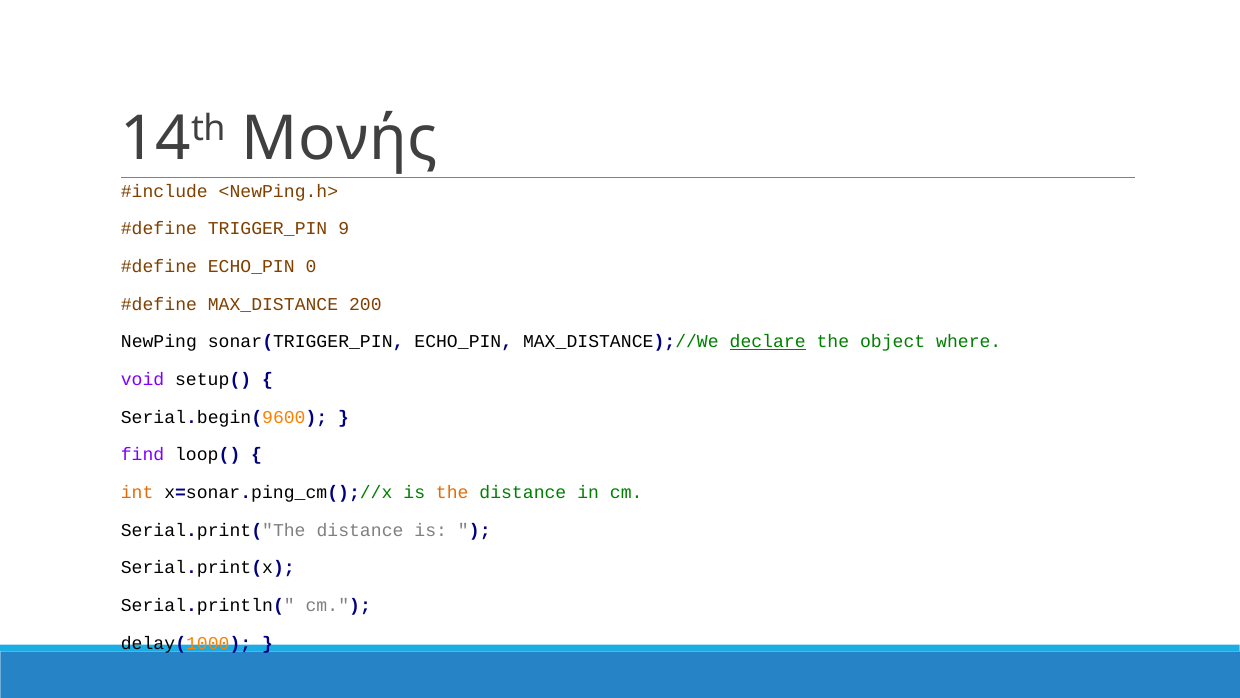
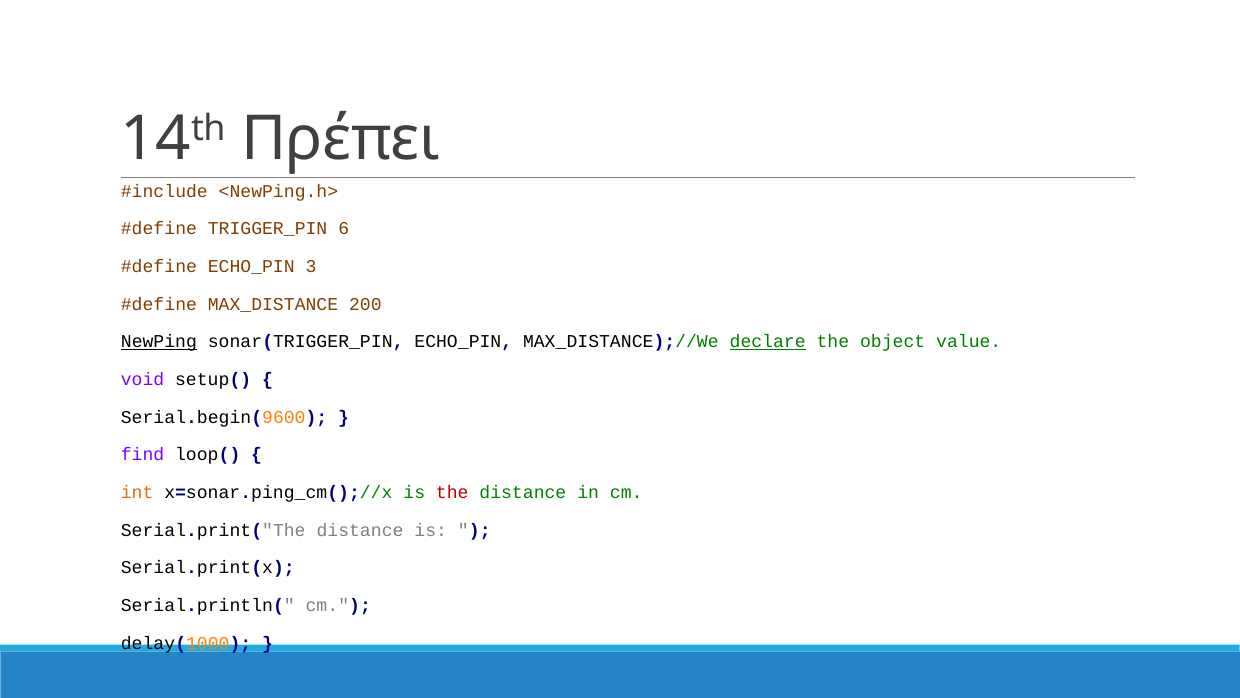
Μονής: Μονής -> Πρέπει
9: 9 -> 6
0: 0 -> 3
NewPing underline: none -> present
where: where -> value
the at (452, 492) colour: orange -> red
